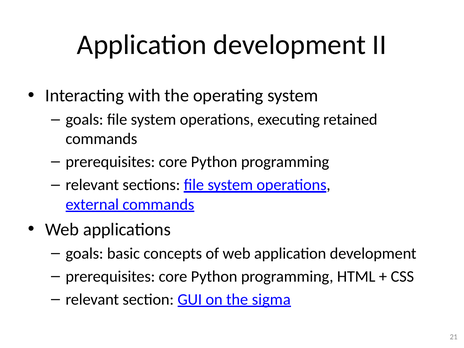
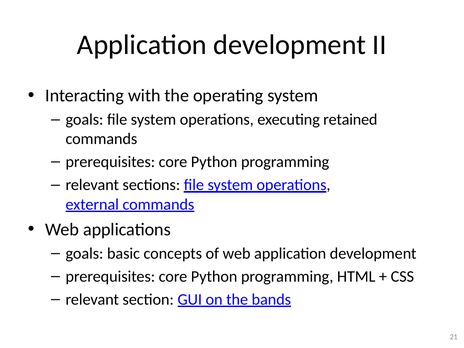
sigma: sigma -> bands
